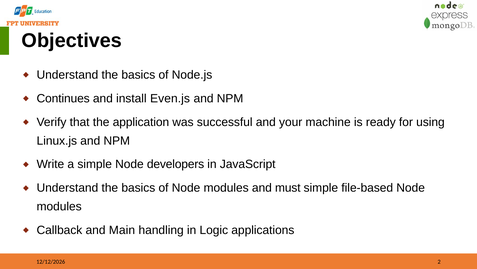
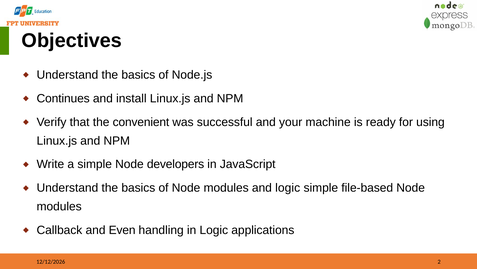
install Even.js: Even.js -> Linux.js
application: application -> convenient
and must: must -> logic
Main: Main -> Even
